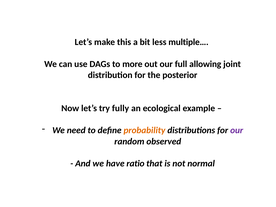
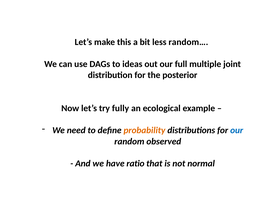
multiple…: multiple… -> random…
more: more -> ideas
allowing: allowing -> multiple
our at (237, 130) colour: purple -> blue
